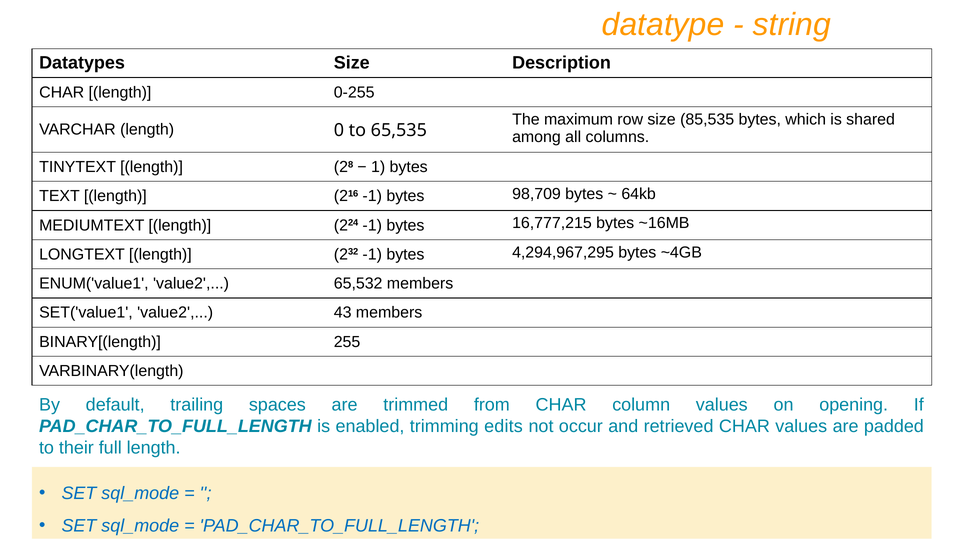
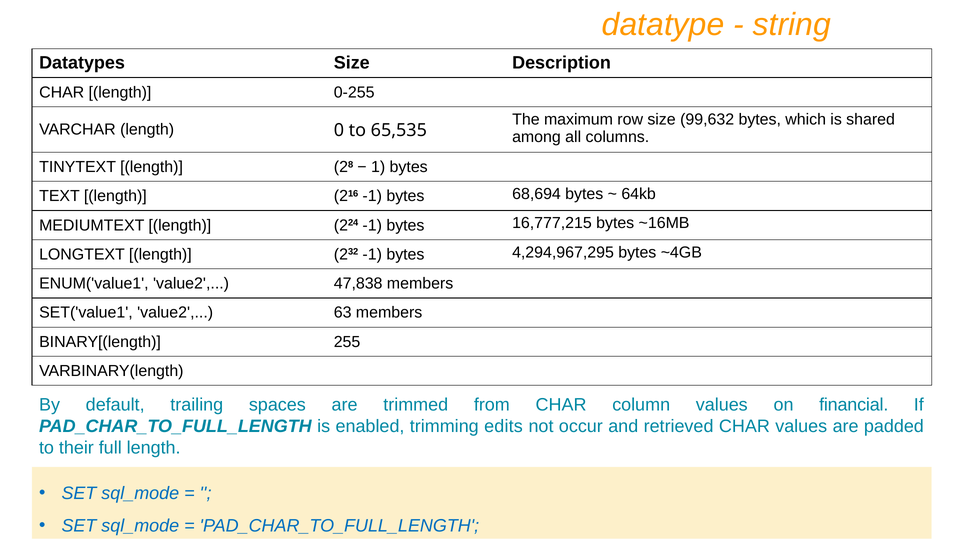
85,535: 85,535 -> 99,632
98,709: 98,709 -> 68,694
65,532: 65,532 -> 47,838
43: 43 -> 63
opening: opening -> financial
